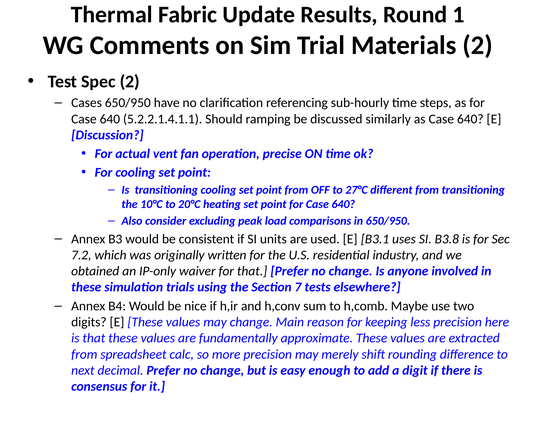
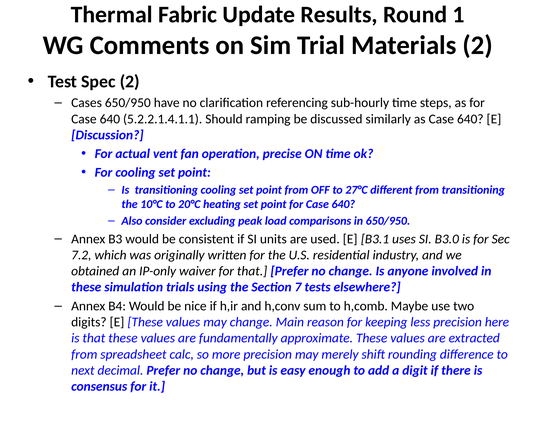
B3.8: B3.8 -> B3.0
